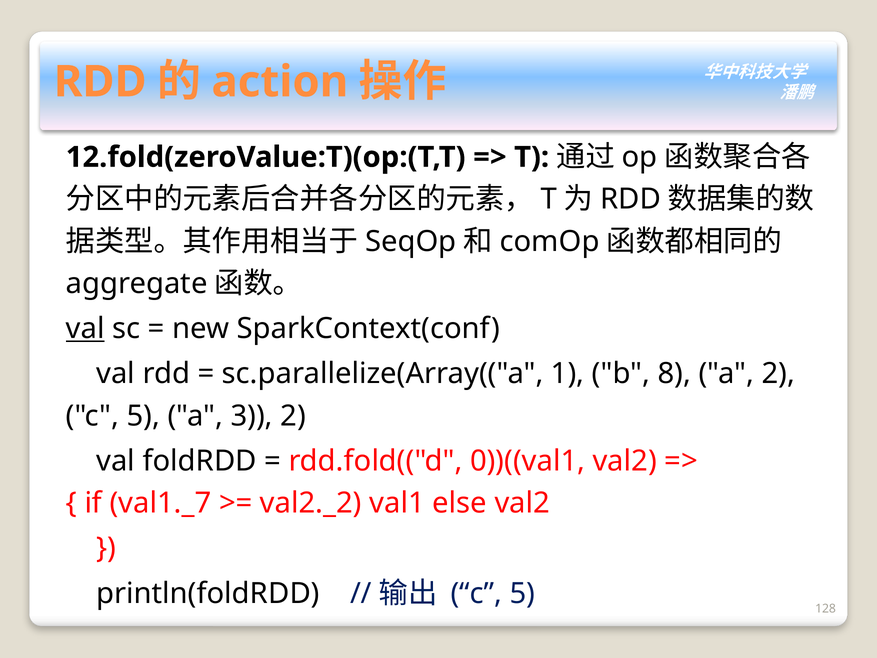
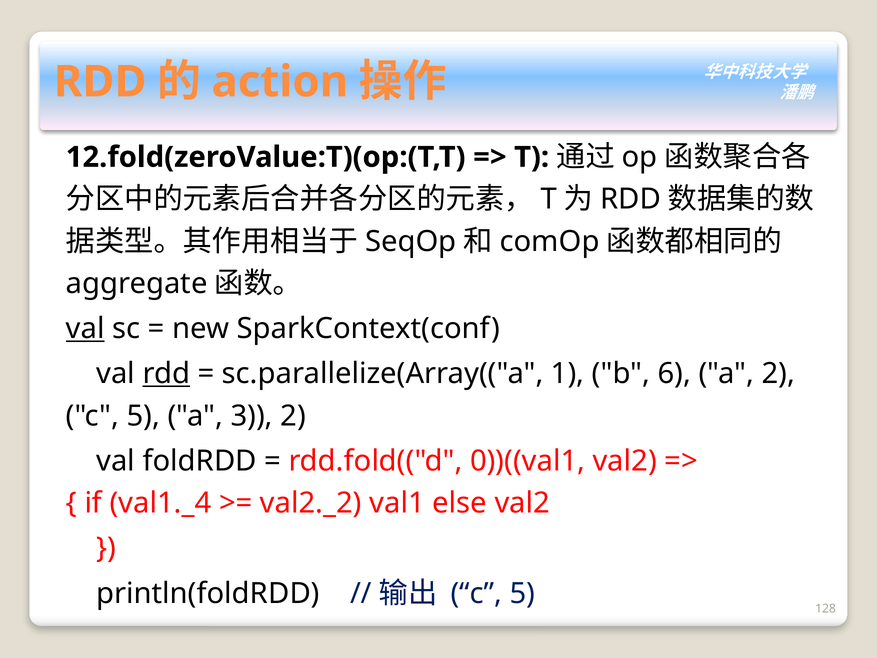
rdd at (166, 374) underline: none -> present
8: 8 -> 6
val1._7: val1._7 -> val1._4
